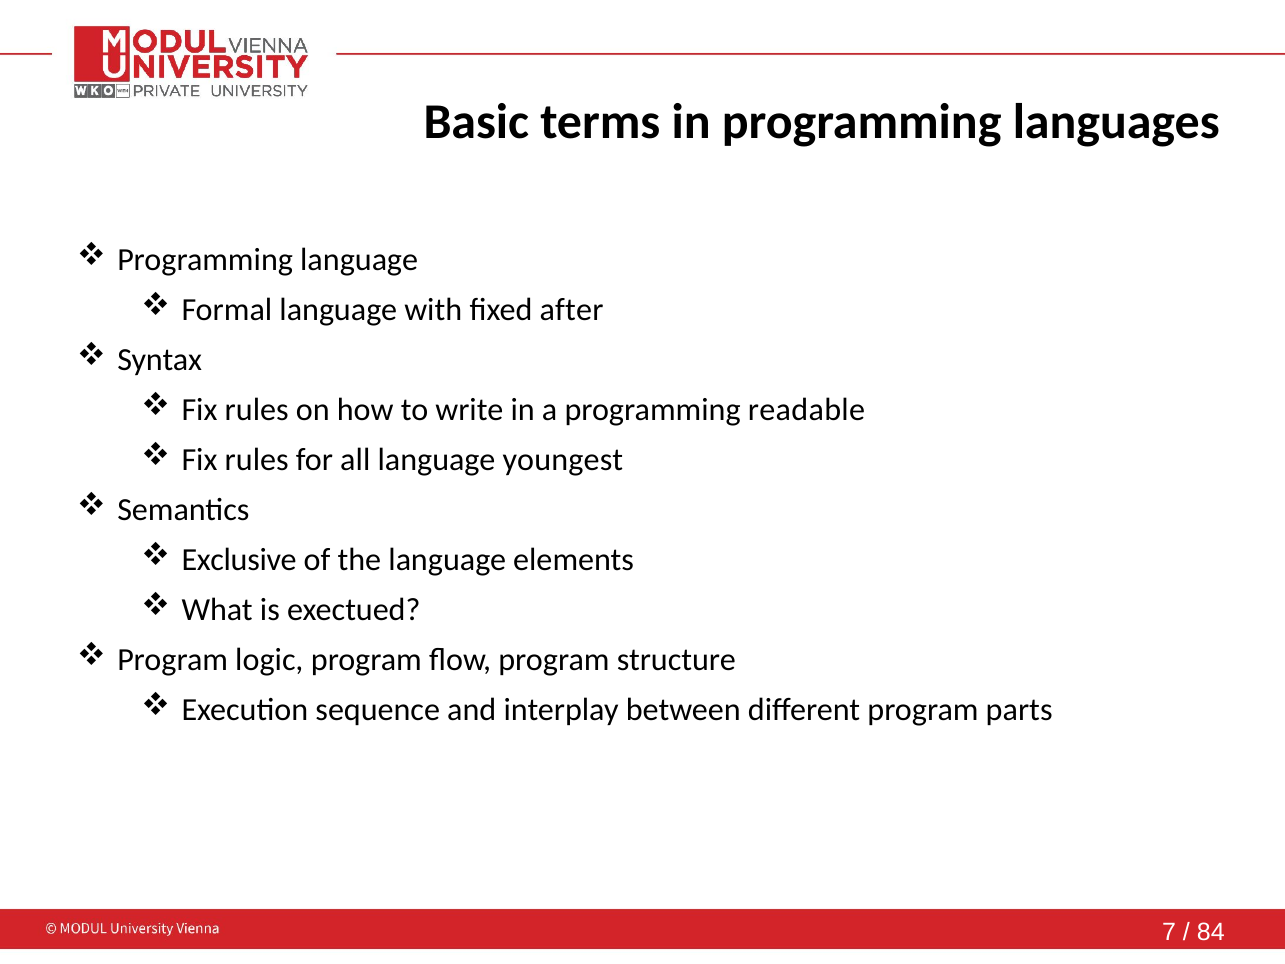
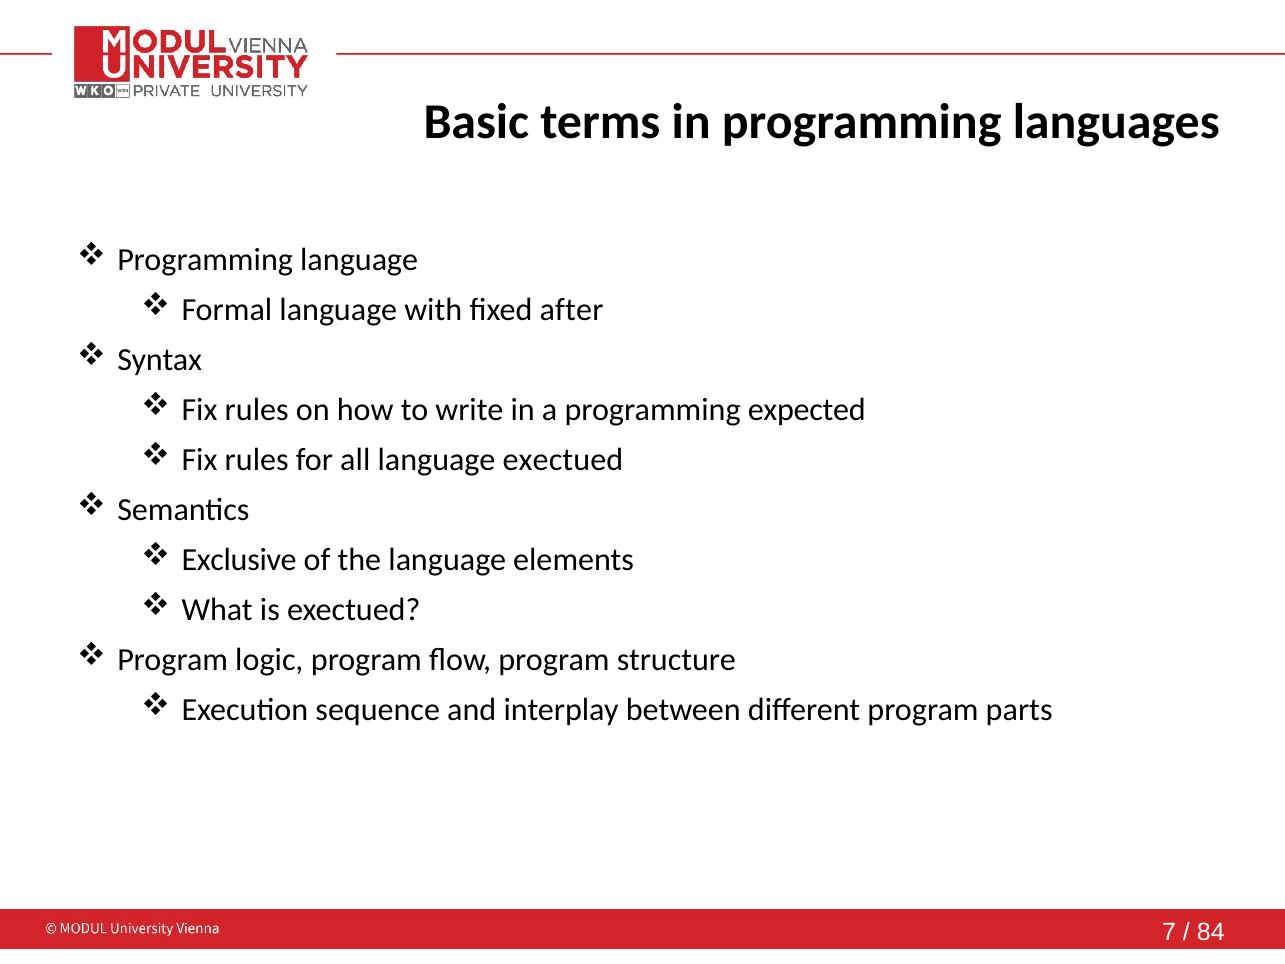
readable: readable -> expected
language youngest: youngest -> exectued
